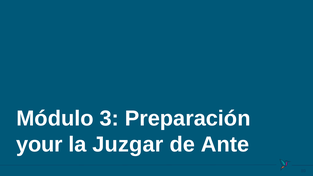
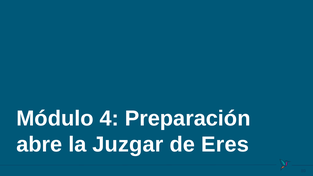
3: 3 -> 4
your: your -> abre
Ante: Ante -> Eres
